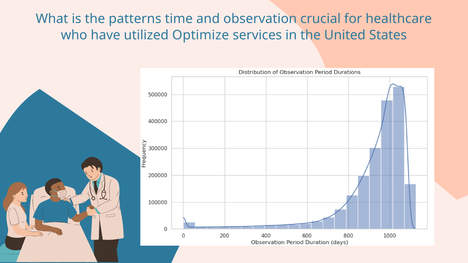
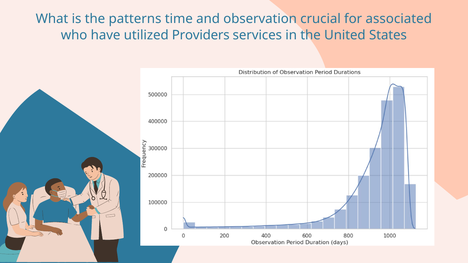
healthcare: healthcare -> associated
Optimize: Optimize -> Providers
